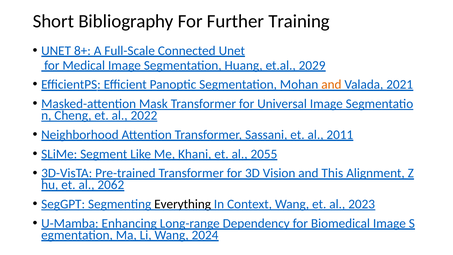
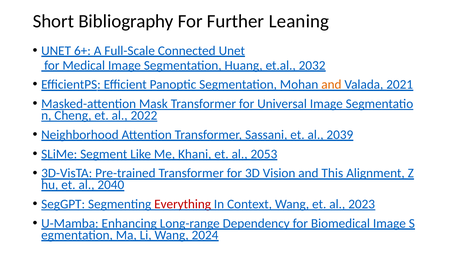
Training: Training -> Leaning
8+: 8+ -> 6+
2029: 2029 -> 2032
2011: 2011 -> 2039
2055: 2055 -> 2053
2062: 2062 -> 2040
Everything colour: black -> red
